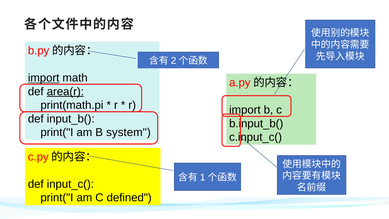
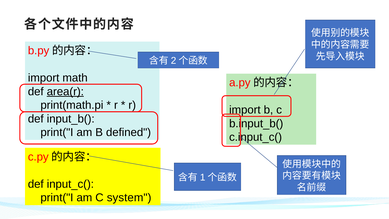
import at (44, 78) underline: present -> none
system: system -> defined
defined: defined -> system
